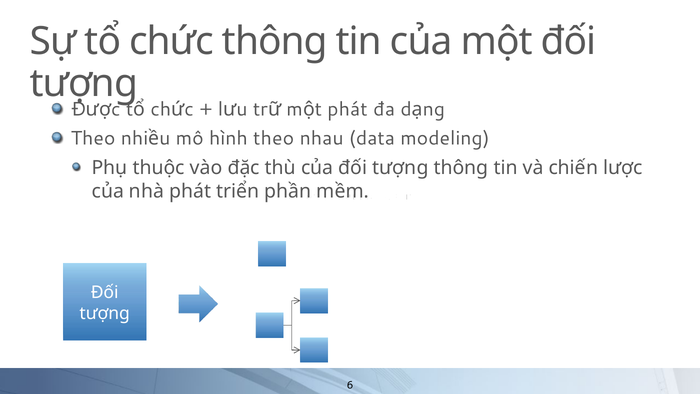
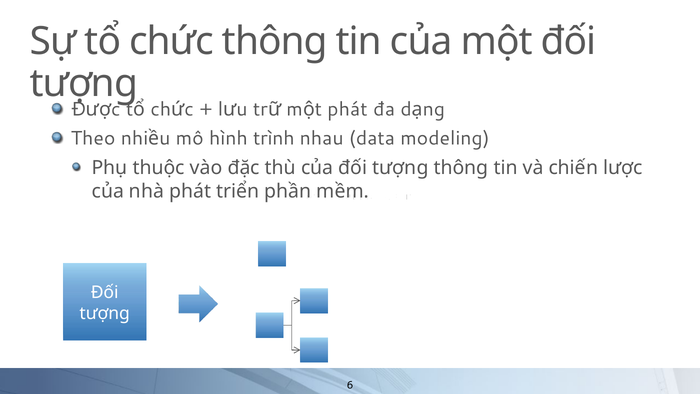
hình theo: theo -> trình
